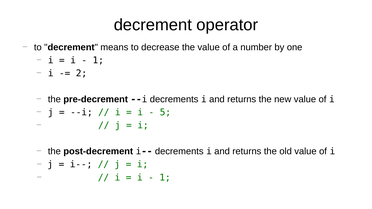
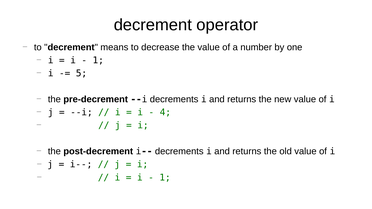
2: 2 -> 5
5: 5 -> 4
